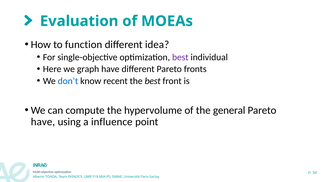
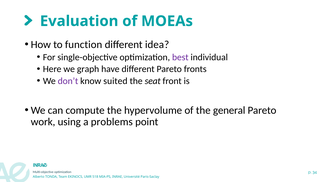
don’t colour: blue -> purple
recent: recent -> suited
the best: best -> seat
have at (43, 122): have -> work
influence: influence -> problems
